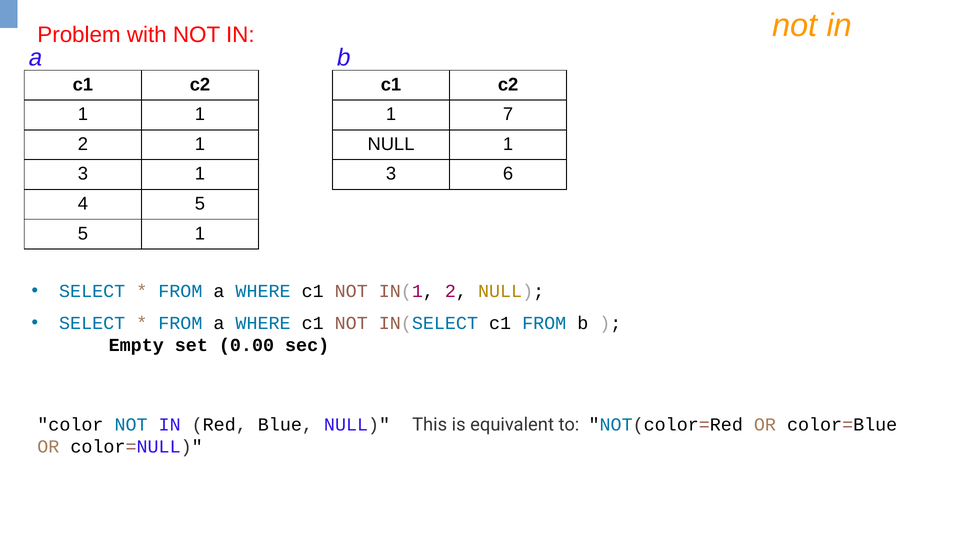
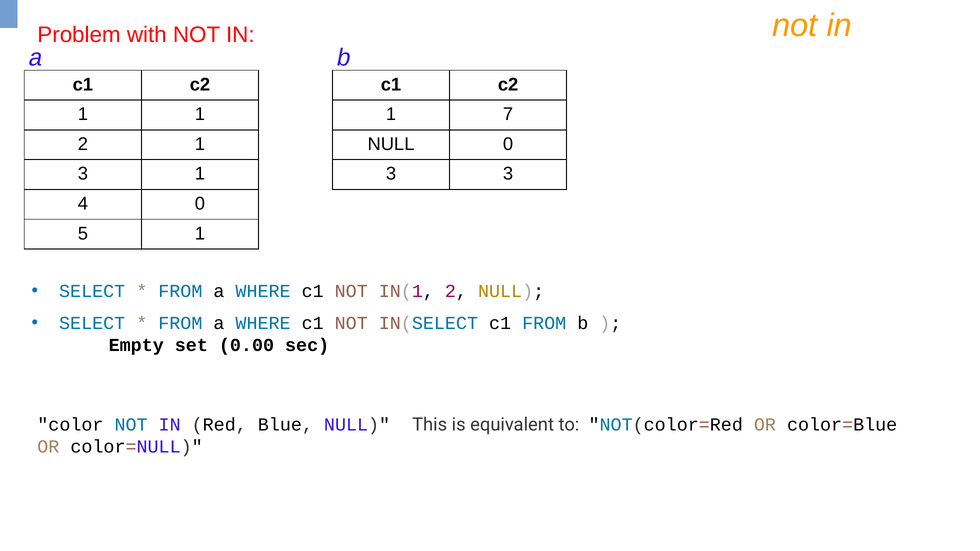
NULL 1: 1 -> 0
3 6: 6 -> 3
4 5: 5 -> 0
